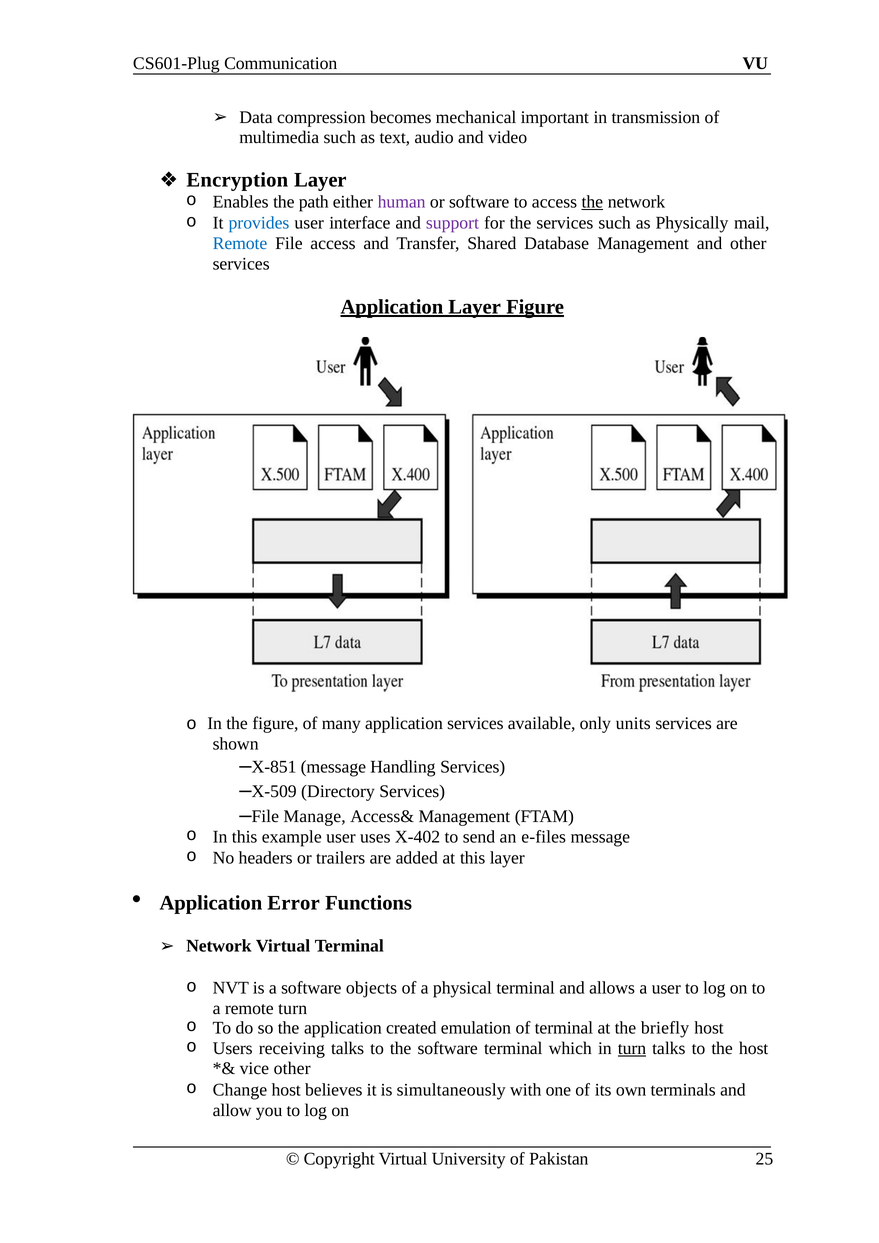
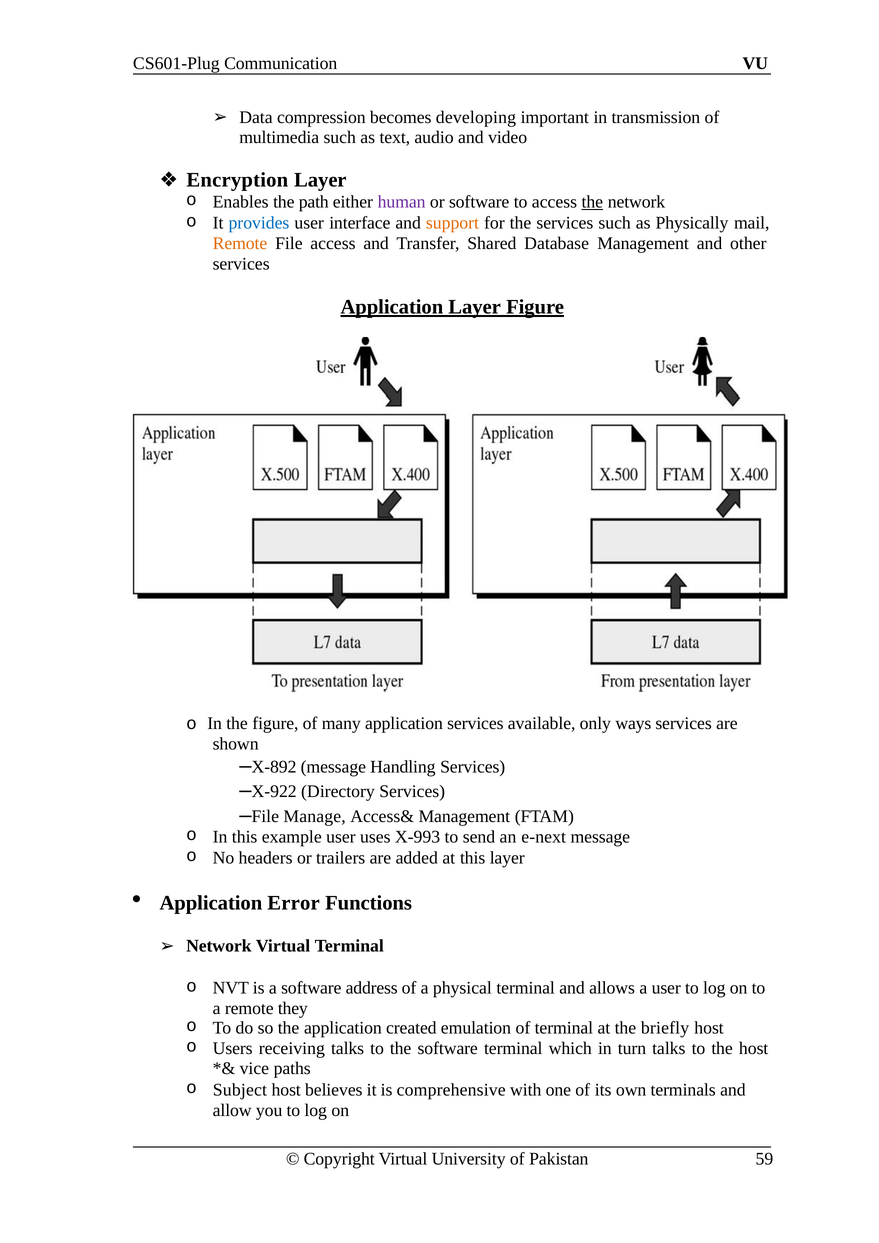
mechanical: mechanical -> developing
support colour: purple -> orange
Remote at (240, 244) colour: blue -> orange
units: units -> ways
X-851: X-851 -> X-892
X-509: X-509 -> X-922
X-402: X-402 -> X-993
e-files: e-files -> e-next
objects: objects -> address
remote turn: turn -> they
turn at (632, 1049) underline: present -> none
vice other: other -> paths
Change: Change -> Subject
simultaneously: simultaneously -> comprehensive
25: 25 -> 59
